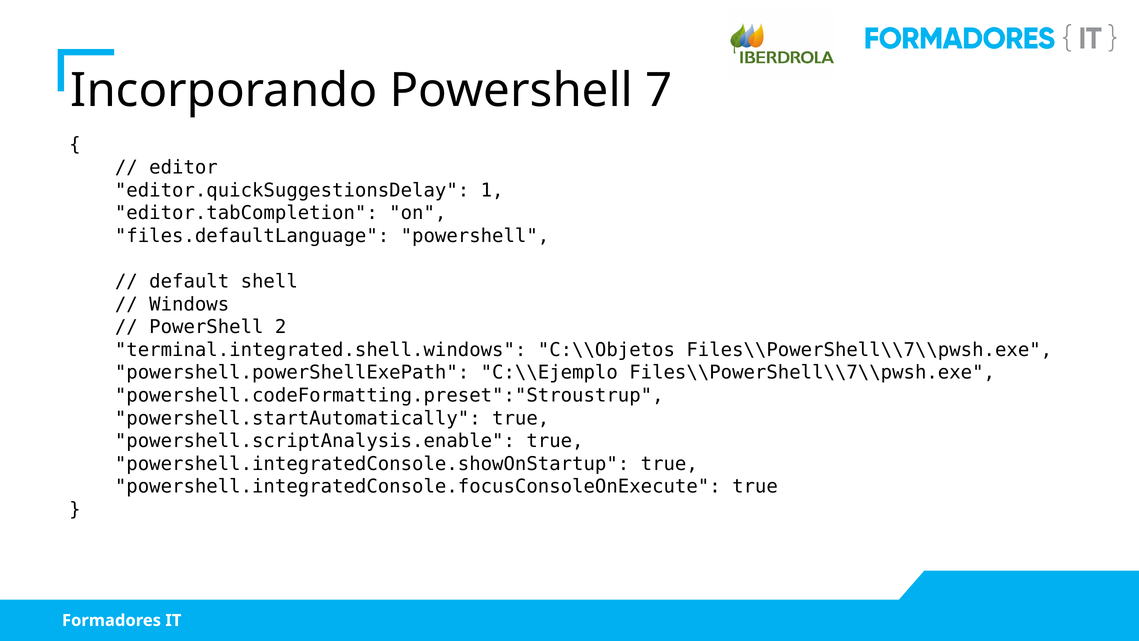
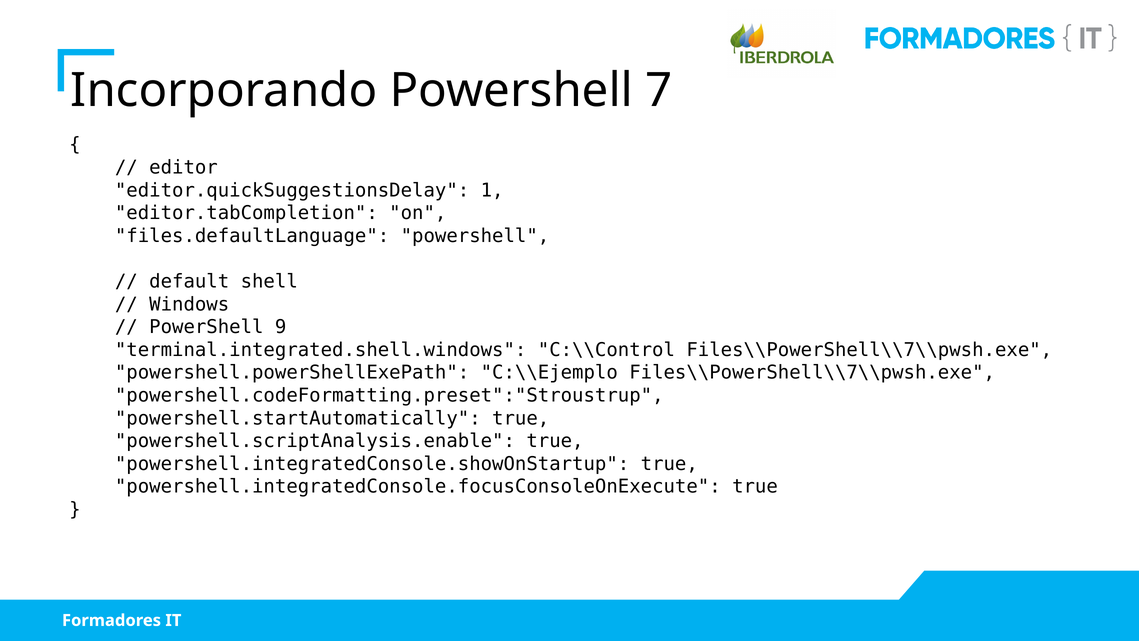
2: 2 -> 9
C:\\Objetos: C:\\Objetos -> C:\\Control
